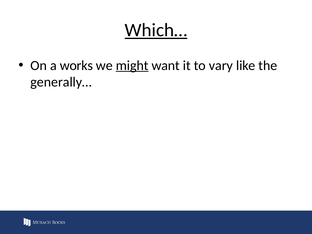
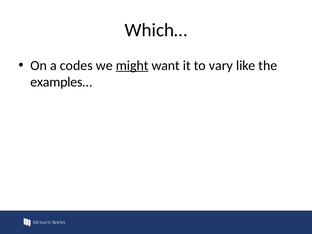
Which… underline: present -> none
works: works -> codes
generally…: generally… -> examples…
